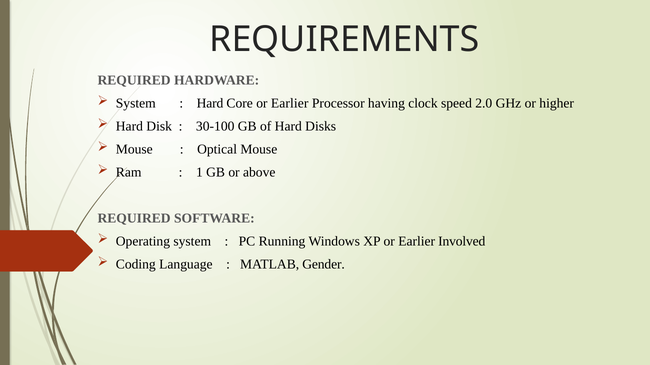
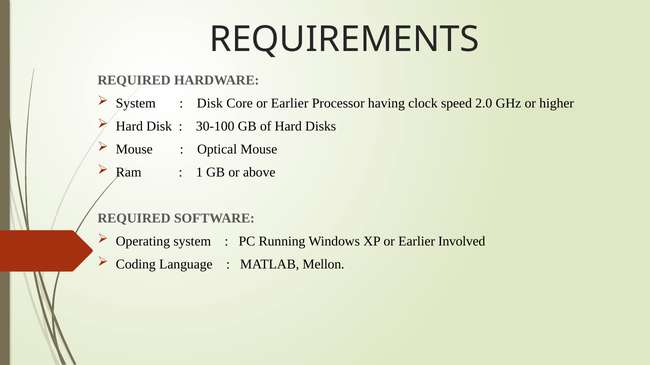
Hard at (210, 103): Hard -> Disk
Gender: Gender -> Mellon
